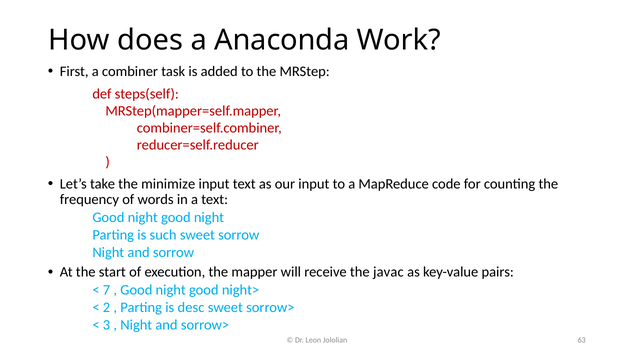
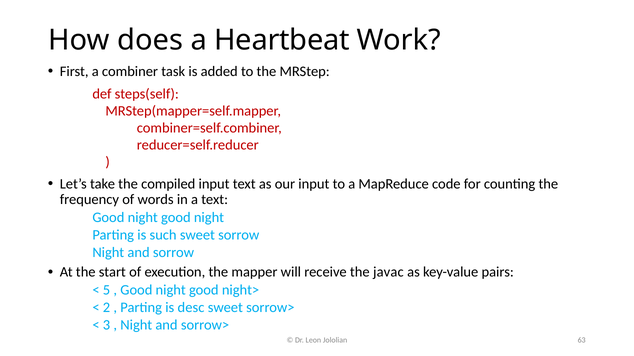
Anaconda: Anaconda -> Heartbeat
minimize: minimize -> compiled
7: 7 -> 5
